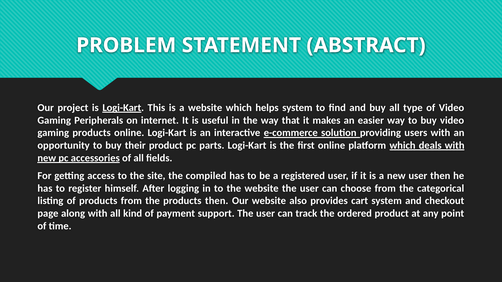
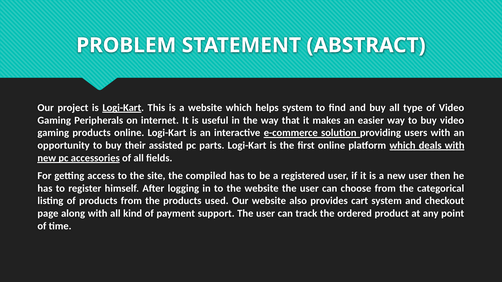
their product: product -> assisted
products then: then -> used
